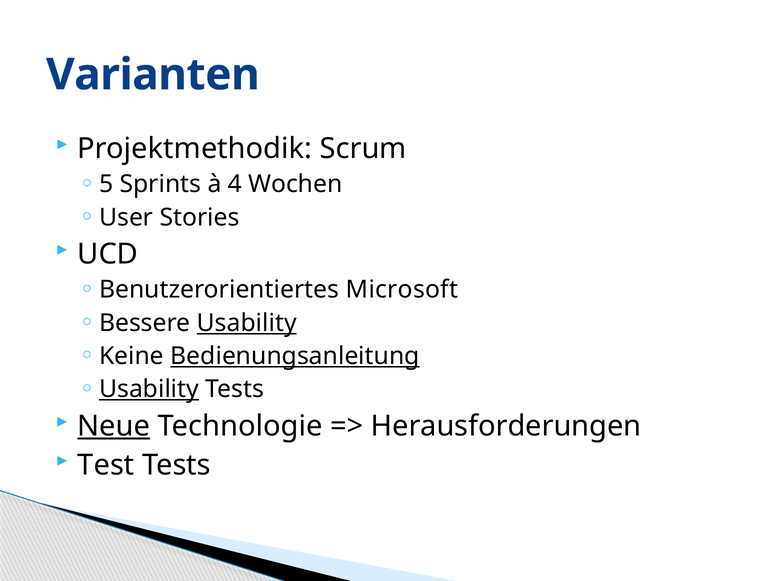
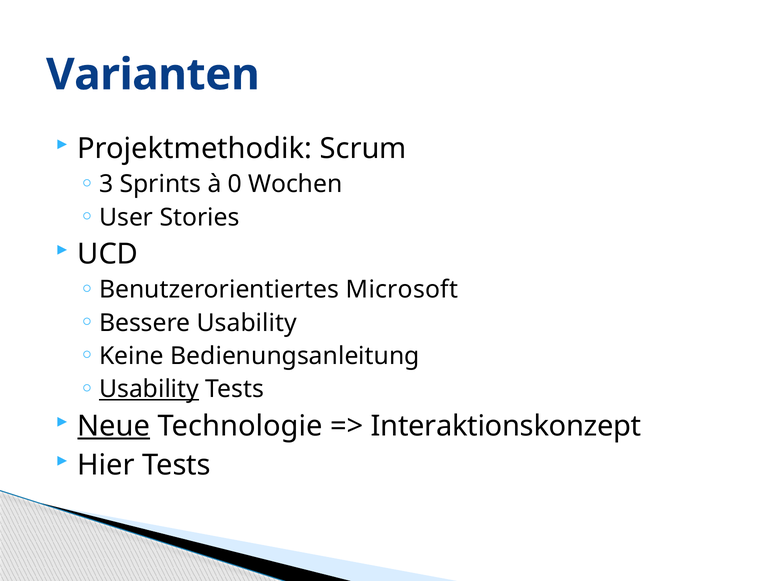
5: 5 -> 3
4: 4 -> 0
Usability at (247, 323) underline: present -> none
Bedienungsanleitung underline: present -> none
Herausforderungen: Herausforderungen -> Interaktionskonzept
Test: Test -> Hier
